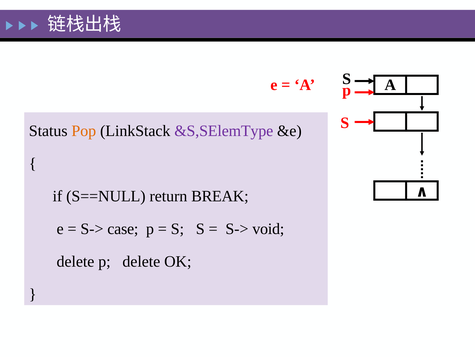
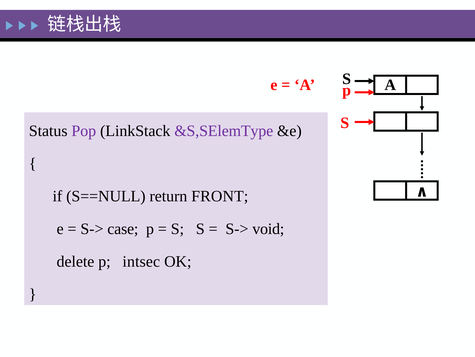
Pop colour: orange -> purple
BREAK: BREAK -> FRONT
p delete: delete -> intsec
